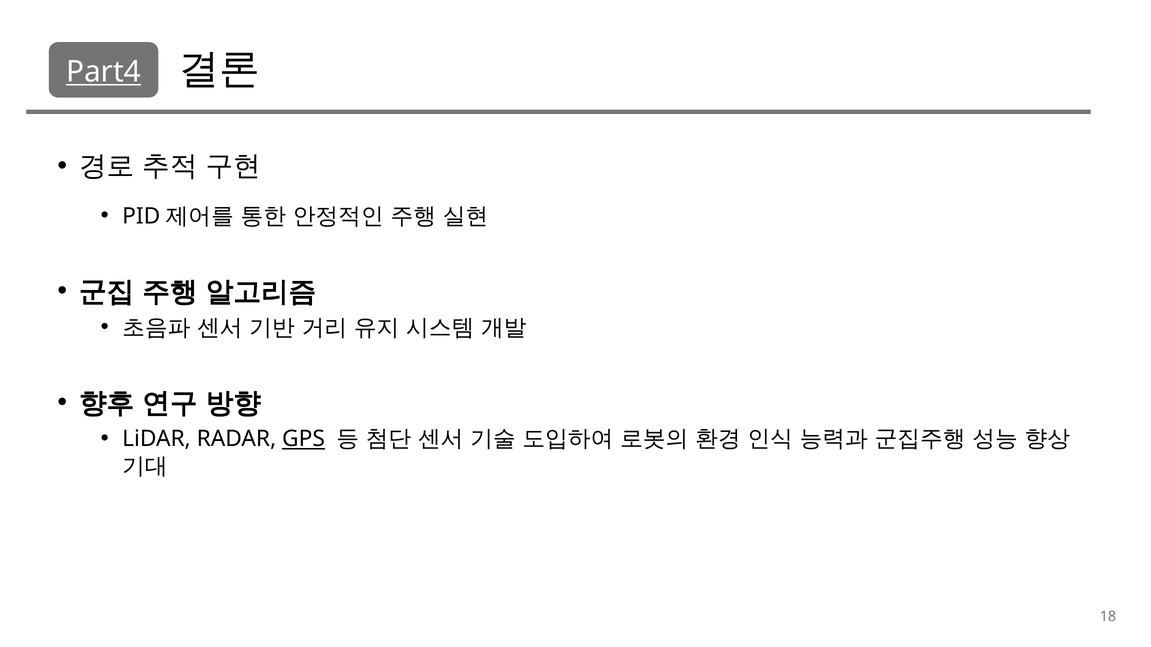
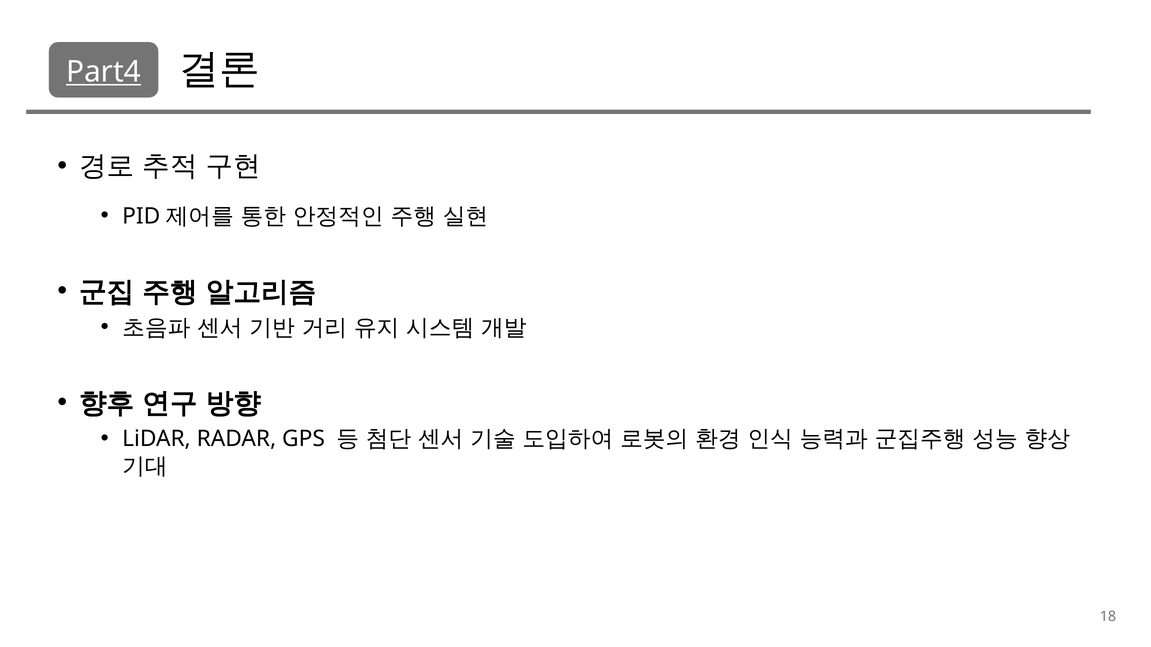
GPS underline: present -> none
